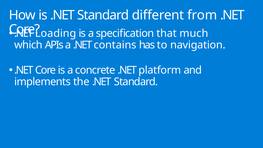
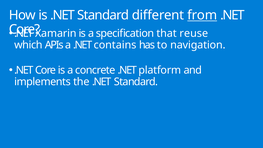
from underline: none -> present
Loading: Loading -> Xamarin
much: much -> reuse
